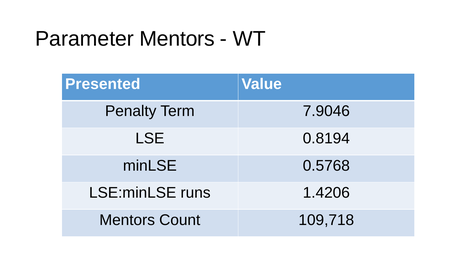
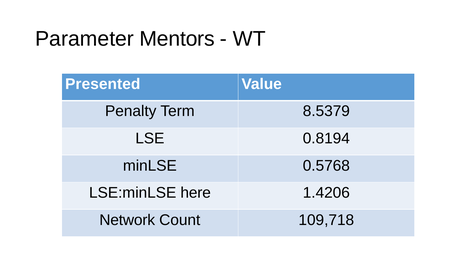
7.9046: 7.9046 -> 8.5379
runs: runs -> here
Mentors at (127, 220): Mentors -> Network
